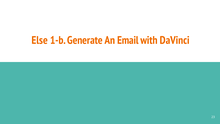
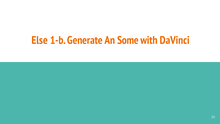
Email: Email -> Some
